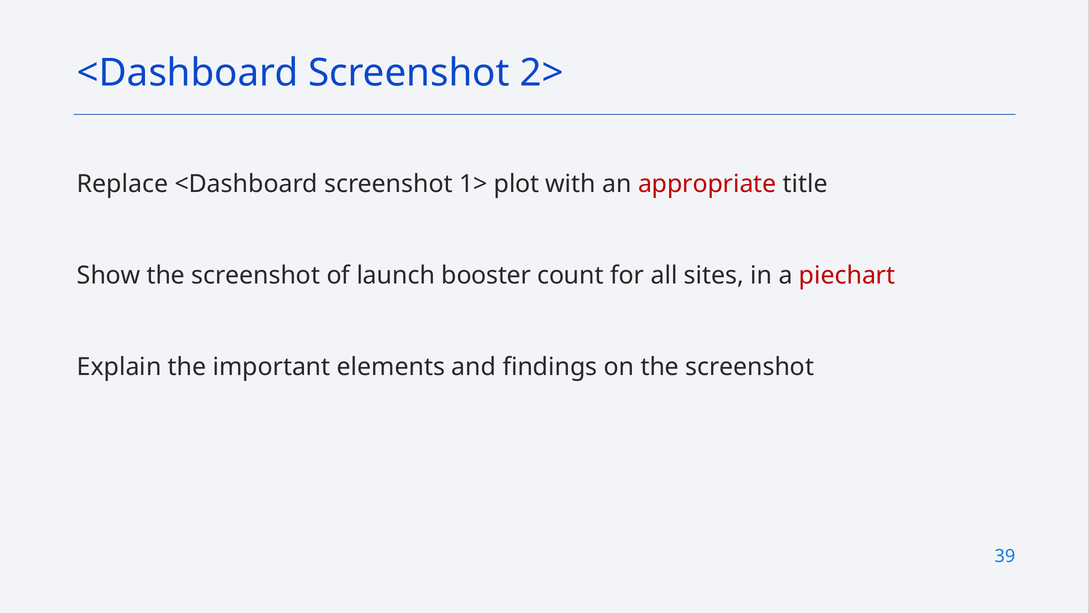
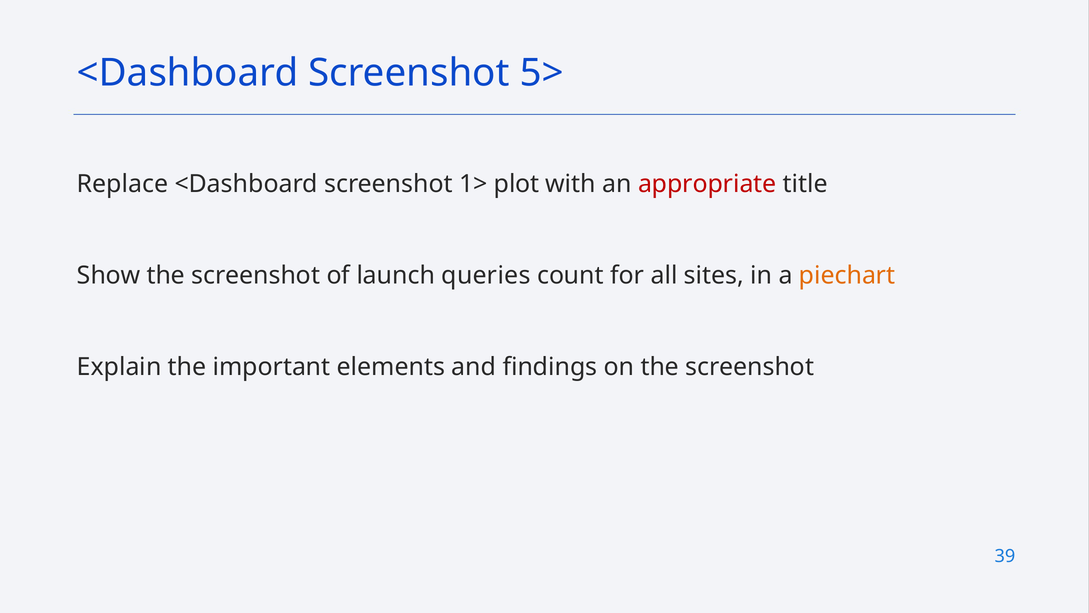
2>: 2> -> 5>
booster: booster -> queries
piechart colour: red -> orange
